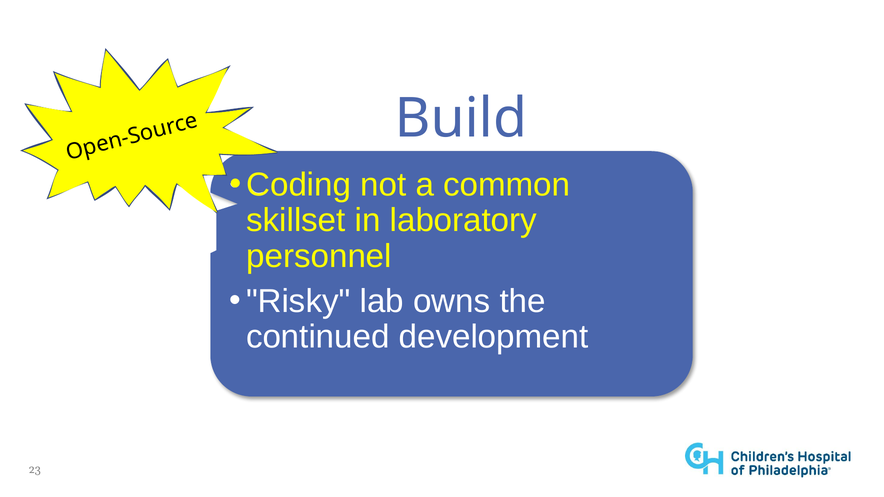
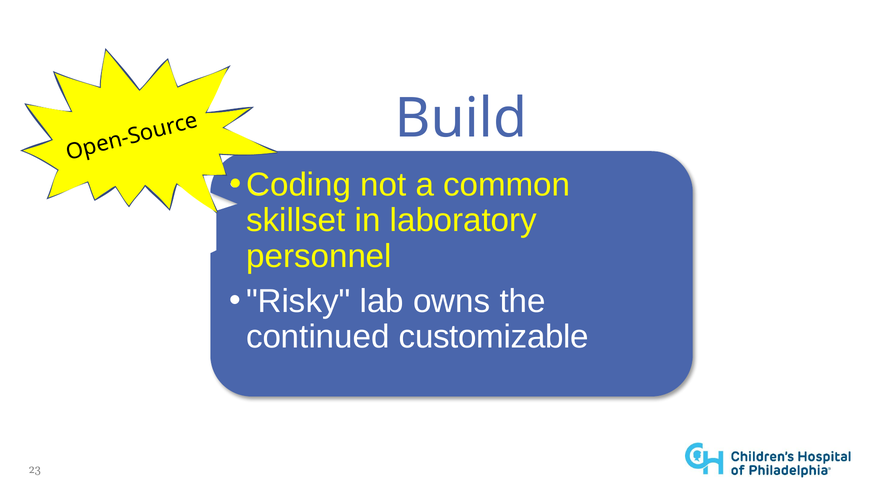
development: development -> customizable
